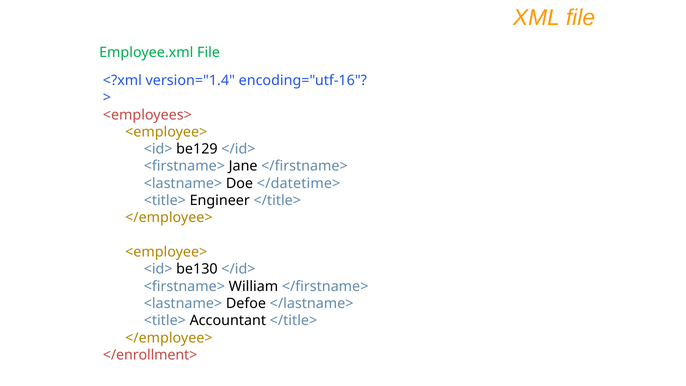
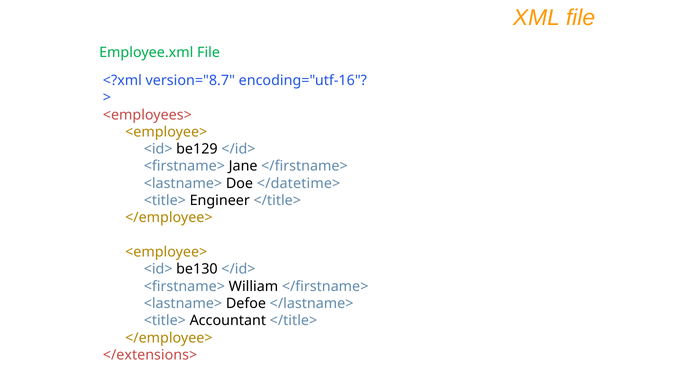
version="1.4: version="1.4 -> version="8.7
</enrollment>: </enrollment> -> </extensions>
